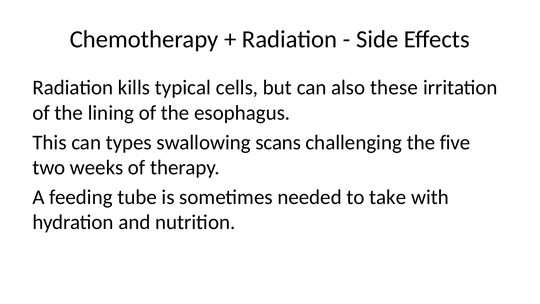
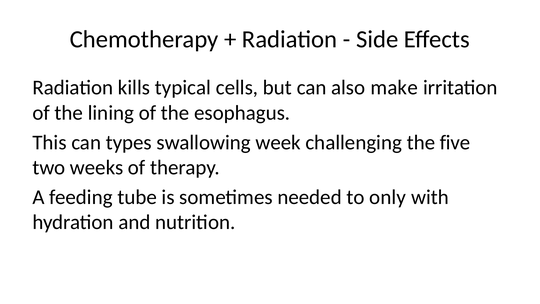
these: these -> make
scans: scans -> week
take: take -> only
